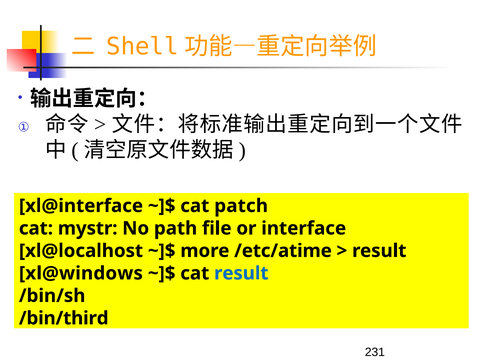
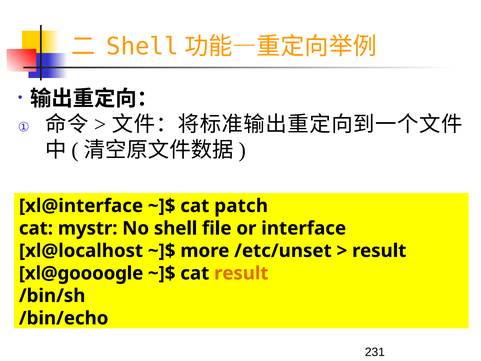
path: path -> shell
/etc/atime: /etc/atime -> /etc/unset
xl@windows: xl@windows -> xl@goooogle
result at (241, 273) colour: blue -> orange
/bin/third: /bin/third -> /bin/echo
